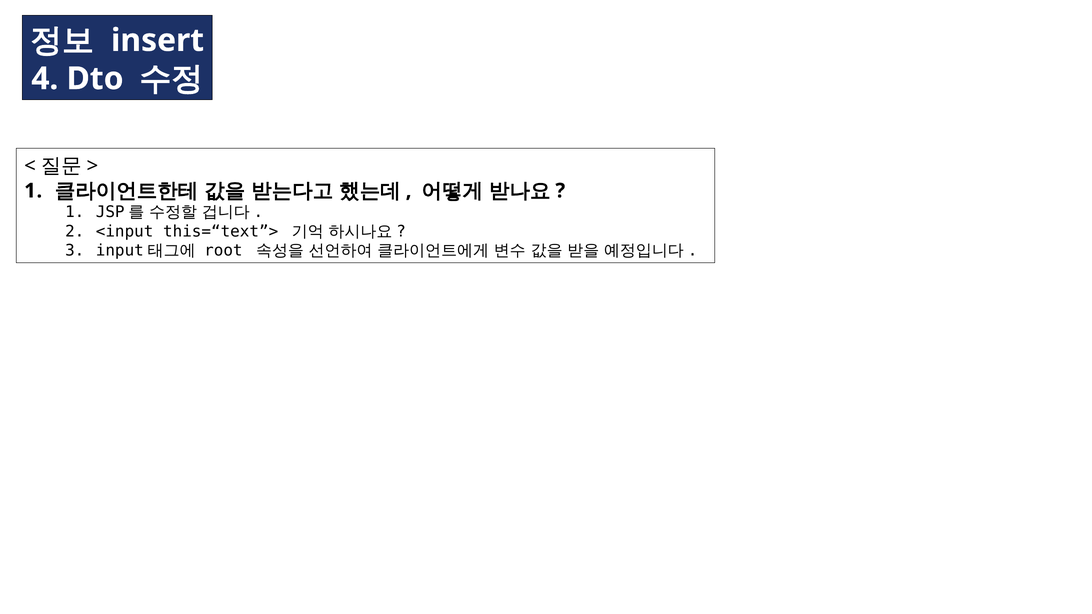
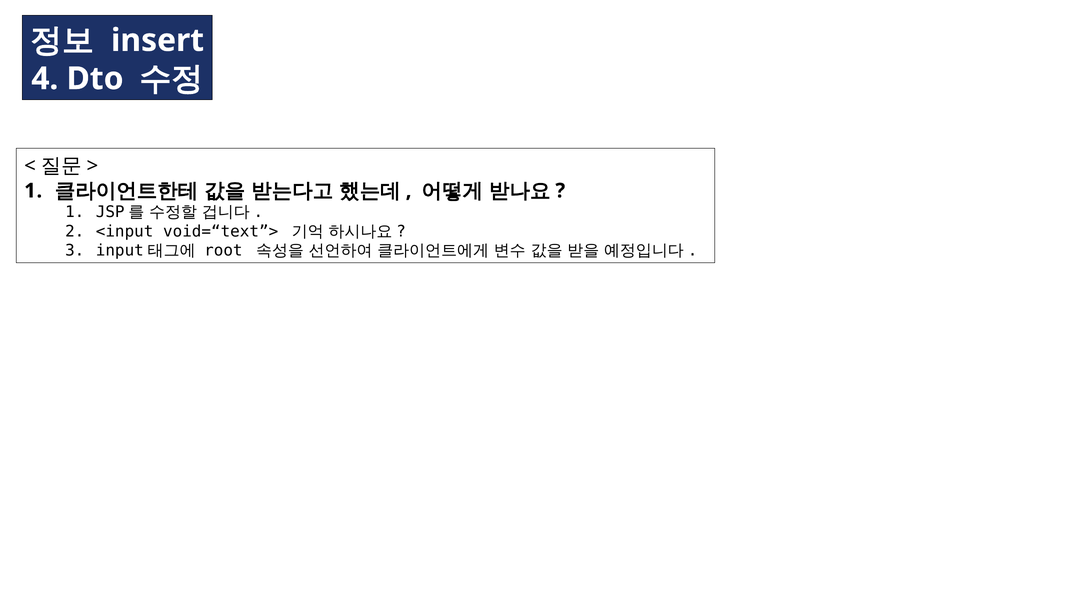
this=“text”>: this=“text”> -> void=“text”>
